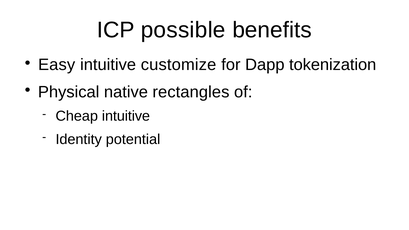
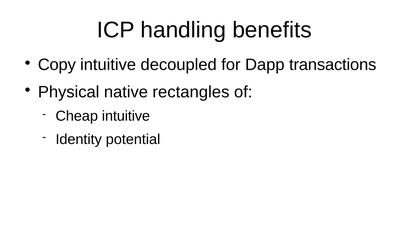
possible: possible -> handling
Easy: Easy -> Copy
customize: customize -> decoupled
tokenization: tokenization -> transactions
